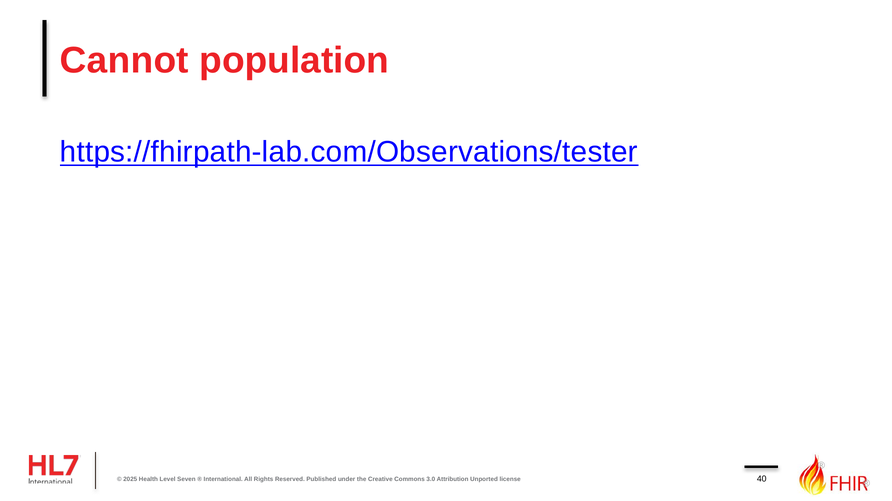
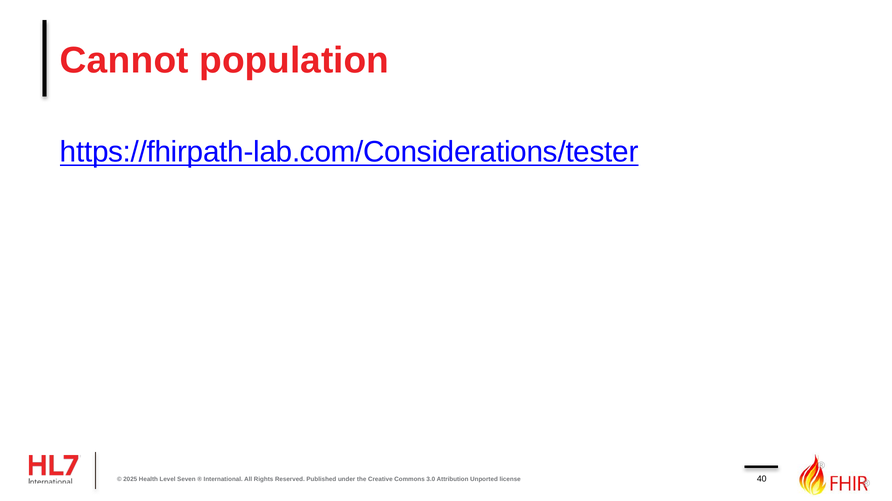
https://fhirpath-lab.com/Observations/tester: https://fhirpath-lab.com/Observations/tester -> https://fhirpath-lab.com/Considerations/tester
